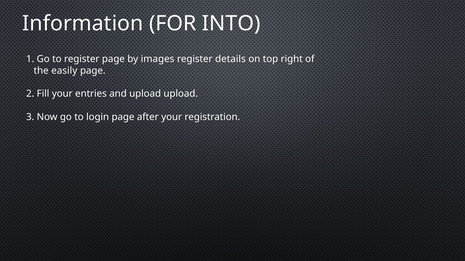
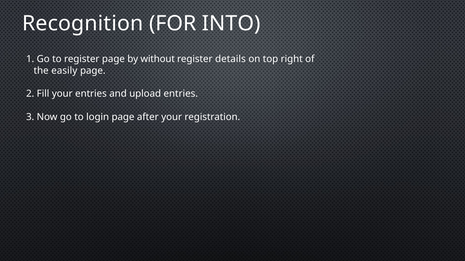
Information: Information -> Recognition
images: images -> without
upload upload: upload -> entries
